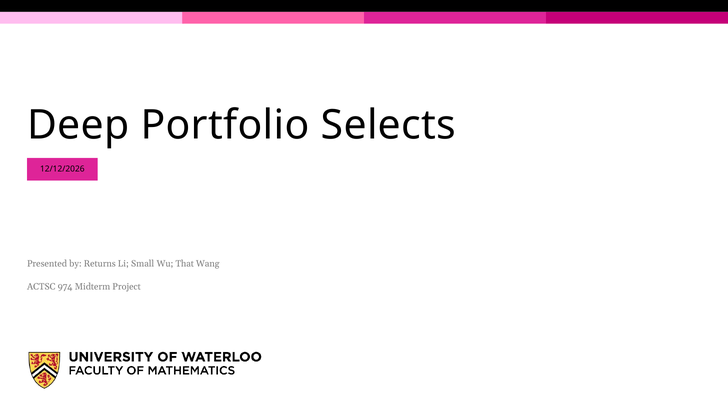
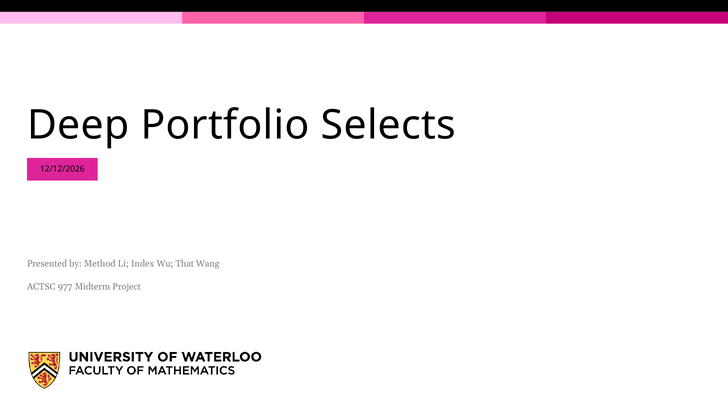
Returns: Returns -> Method
Small: Small -> Index
974: 974 -> 977
